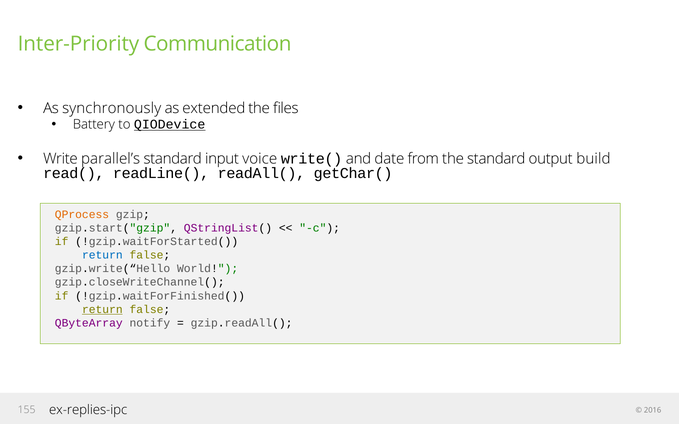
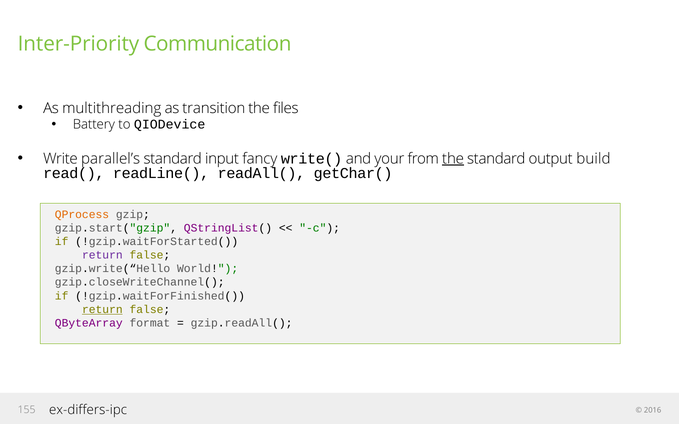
synchronously: synchronously -> multithreading
extended: extended -> transition
QIODevice underline: present -> none
voice: voice -> fancy
date: date -> your
the at (453, 159) underline: none -> present
return at (102, 255) colour: blue -> purple
notify: notify -> format
ex-replies-ipc: ex-replies-ipc -> ex-differs-ipc
